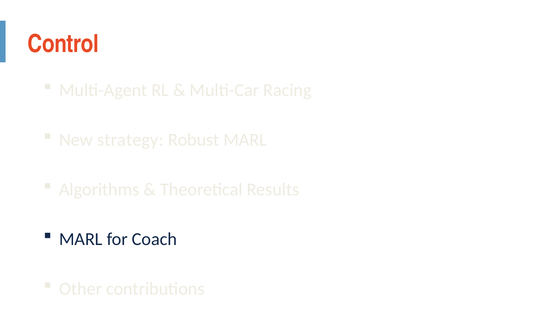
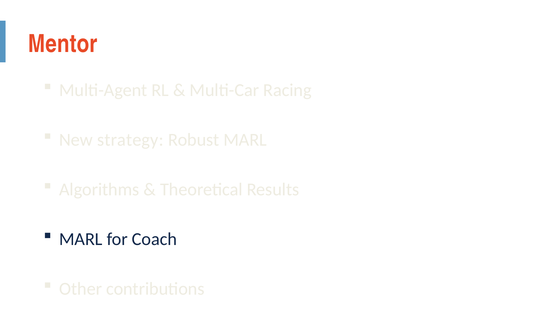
Control: Control -> Mentor
